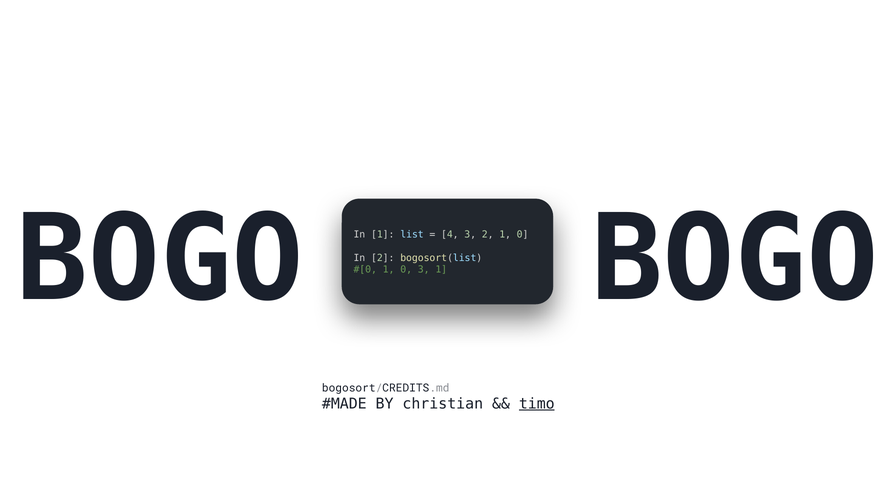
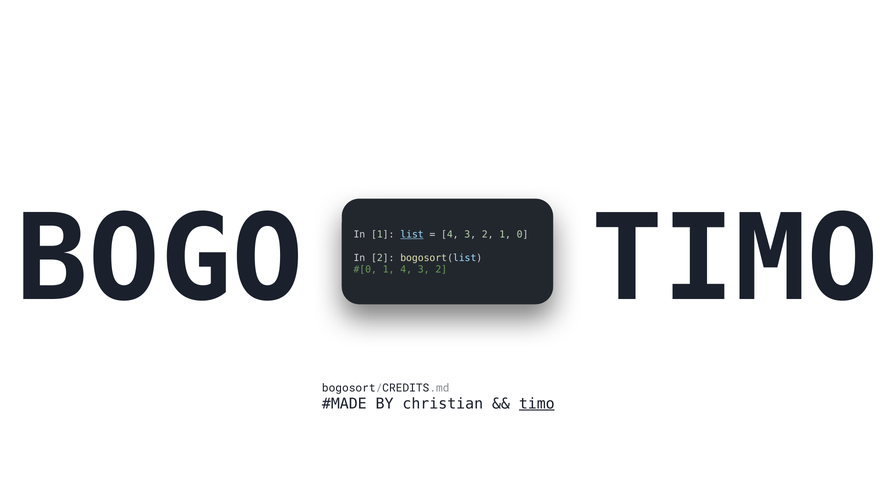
BOGO BOGO: BOGO -> TIMO
list underline: none -> present
0 at (406, 270): 0 -> 4
1 at (441, 270): 1 -> 2
